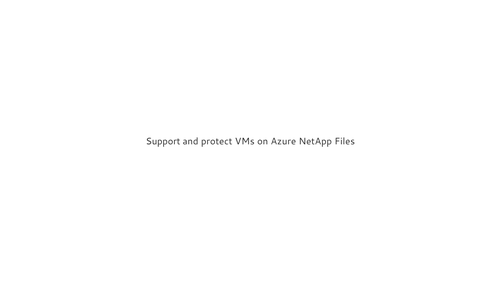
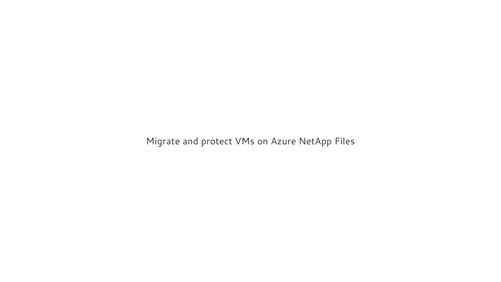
Support: Support -> Migrate
